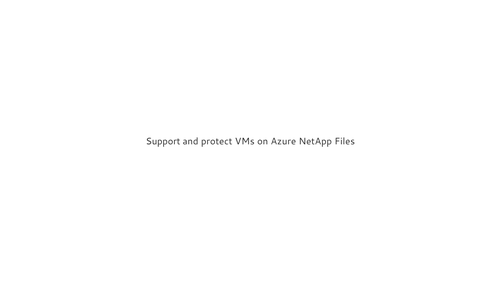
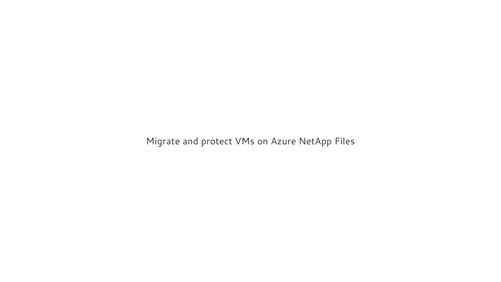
Support: Support -> Migrate
